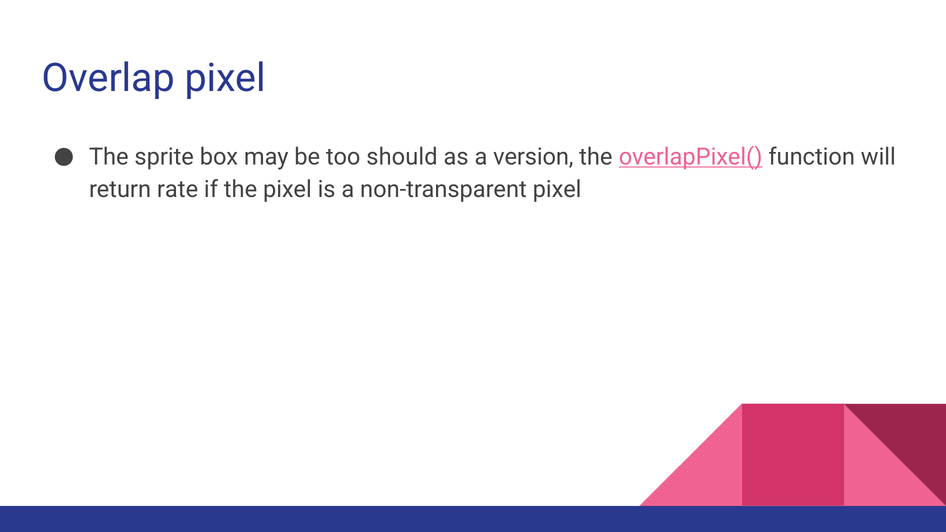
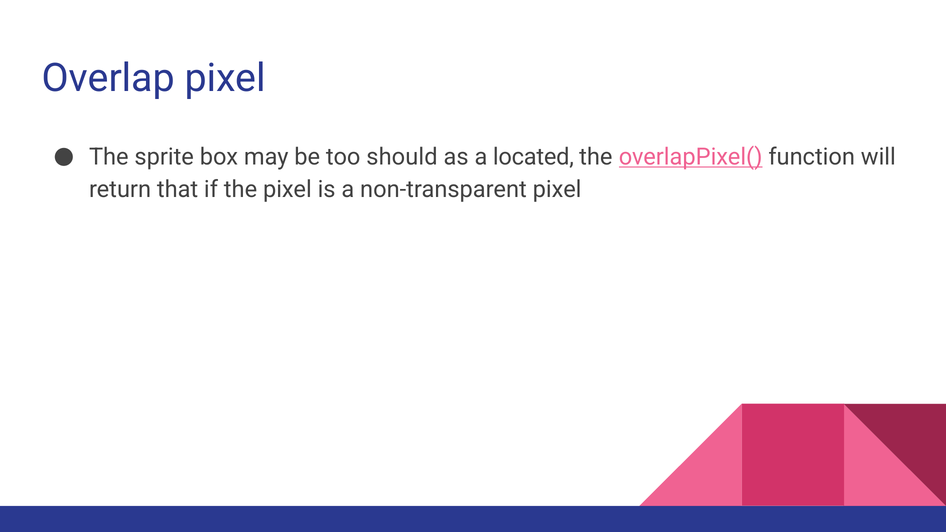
version: version -> located
rate: rate -> that
